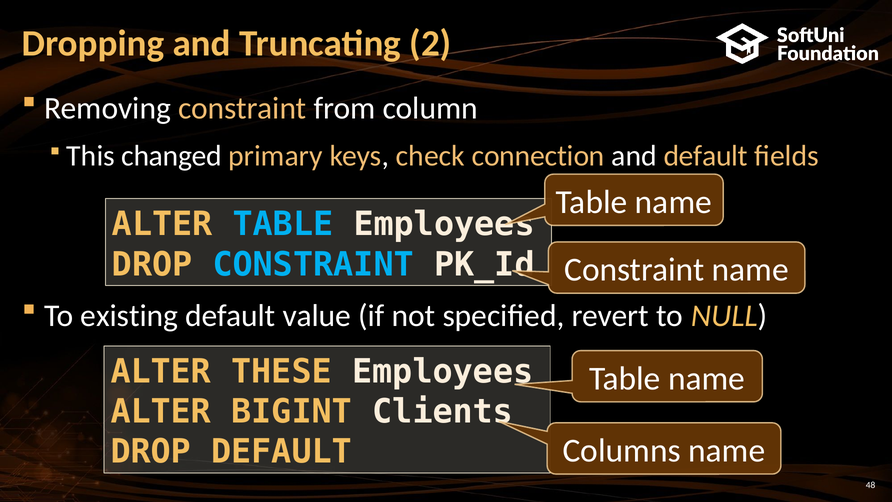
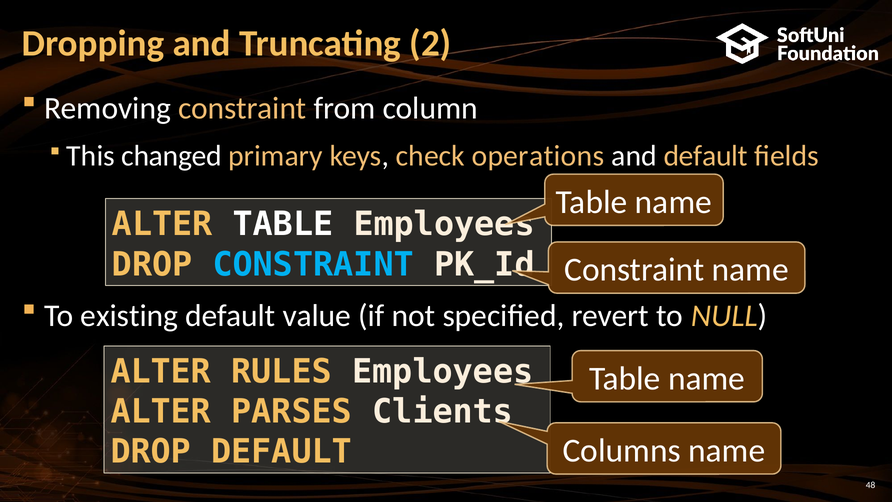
connection: connection -> operations
TABLE at (283, 224) colour: light blue -> white
THESE: THESE -> RULES
BIGINT: BIGINT -> PARSES
